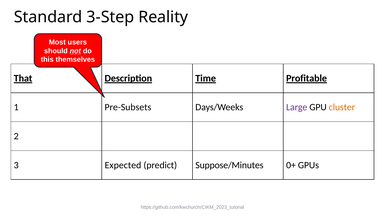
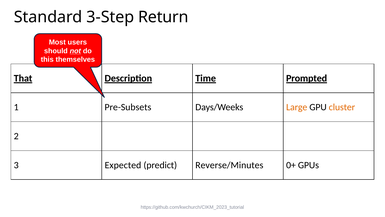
Reality: Reality -> Return
Profitable: Profitable -> Prompted
Large colour: purple -> orange
Suppose/Minutes: Suppose/Minutes -> Reverse/Minutes
